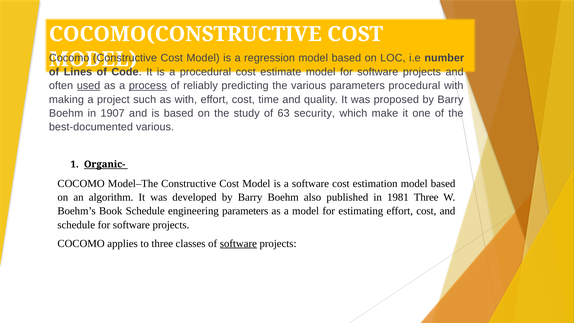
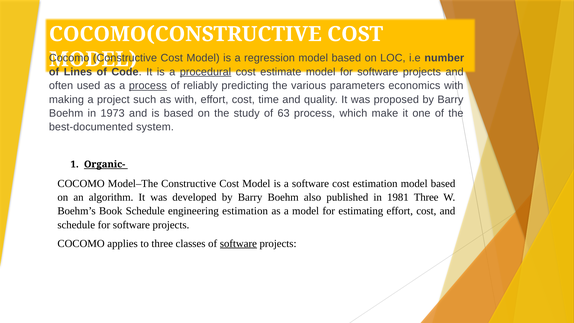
procedural at (205, 72) underline: none -> present
used underline: present -> none
parameters procedural: procedural -> economics
1907: 1907 -> 1973
63 security: security -> process
best-documented various: various -> system
engineering parameters: parameters -> estimation
